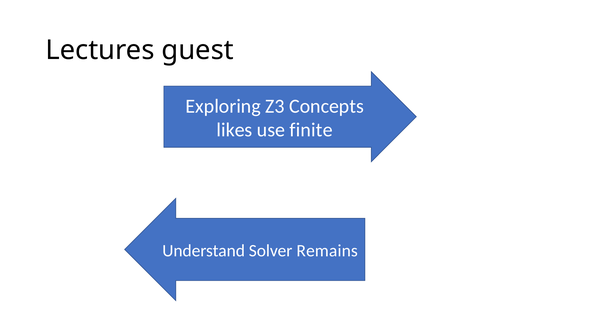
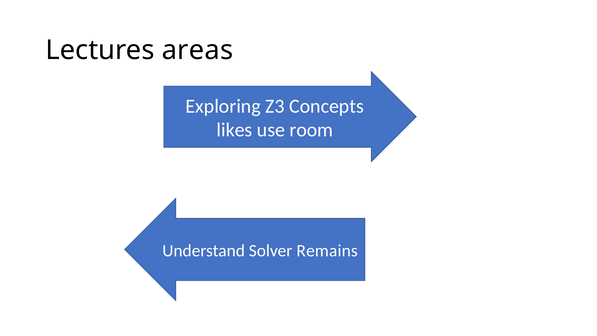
guest: guest -> areas
finite: finite -> room
